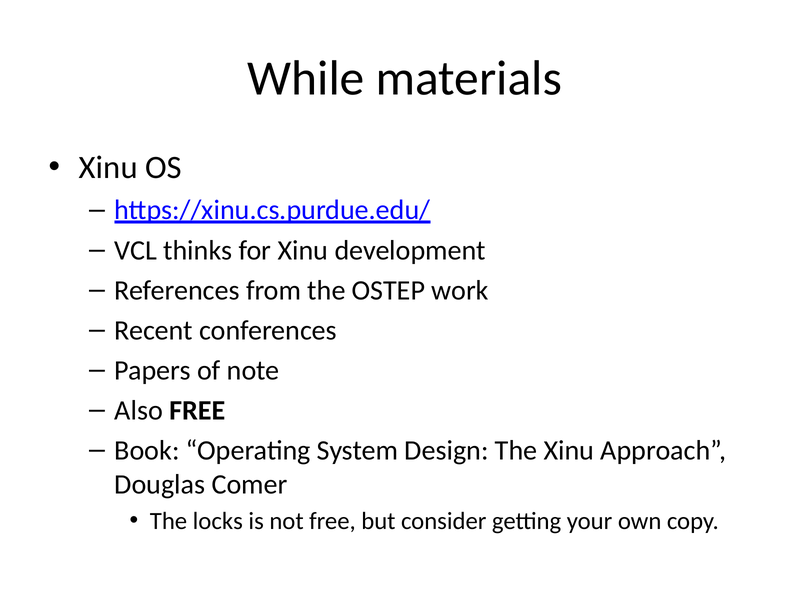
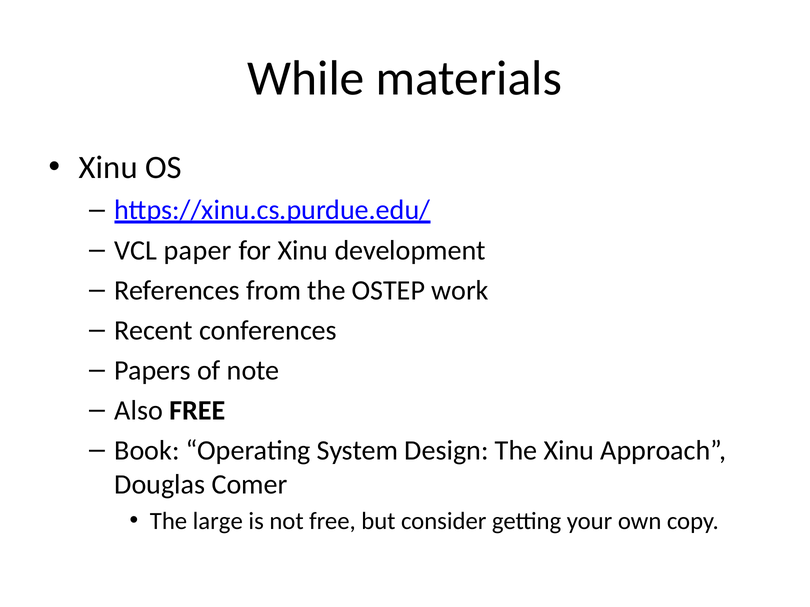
thinks: thinks -> paper
locks: locks -> large
